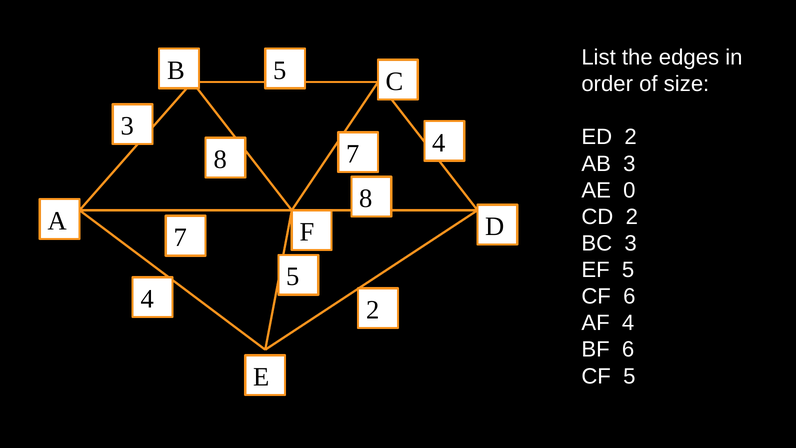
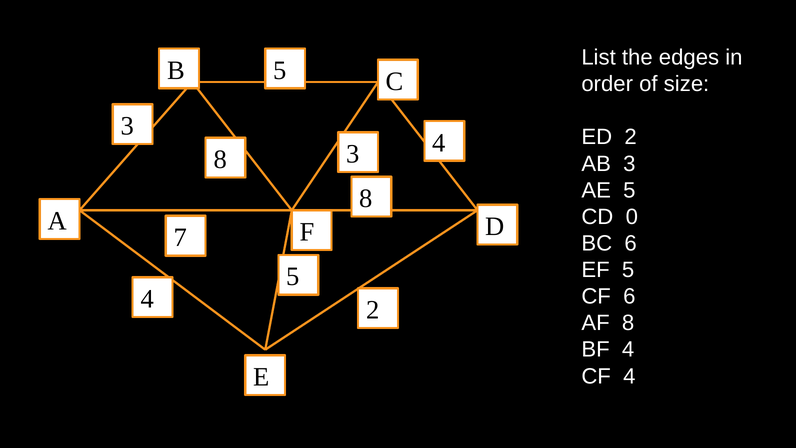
8 7: 7 -> 3
AE 0: 0 -> 5
CD 2: 2 -> 0
BC 3: 3 -> 6
AF 4: 4 -> 8
BF 6: 6 -> 4
CF 5: 5 -> 4
